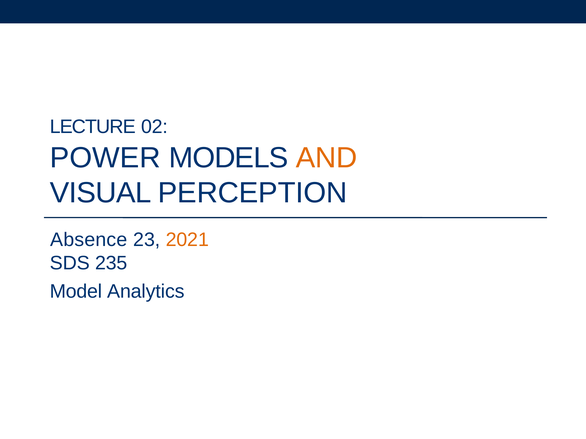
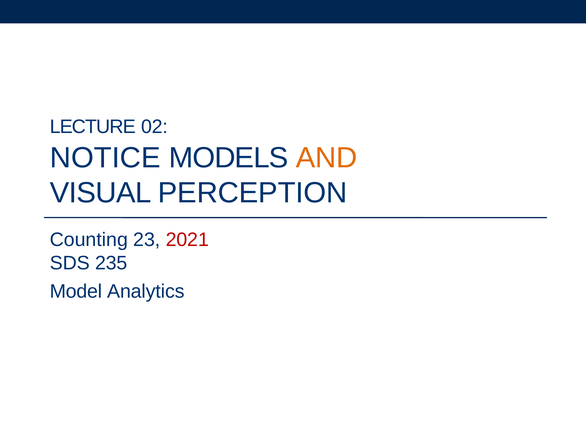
POWER: POWER -> NOTICE
Absence: Absence -> Counting
2021 colour: orange -> red
